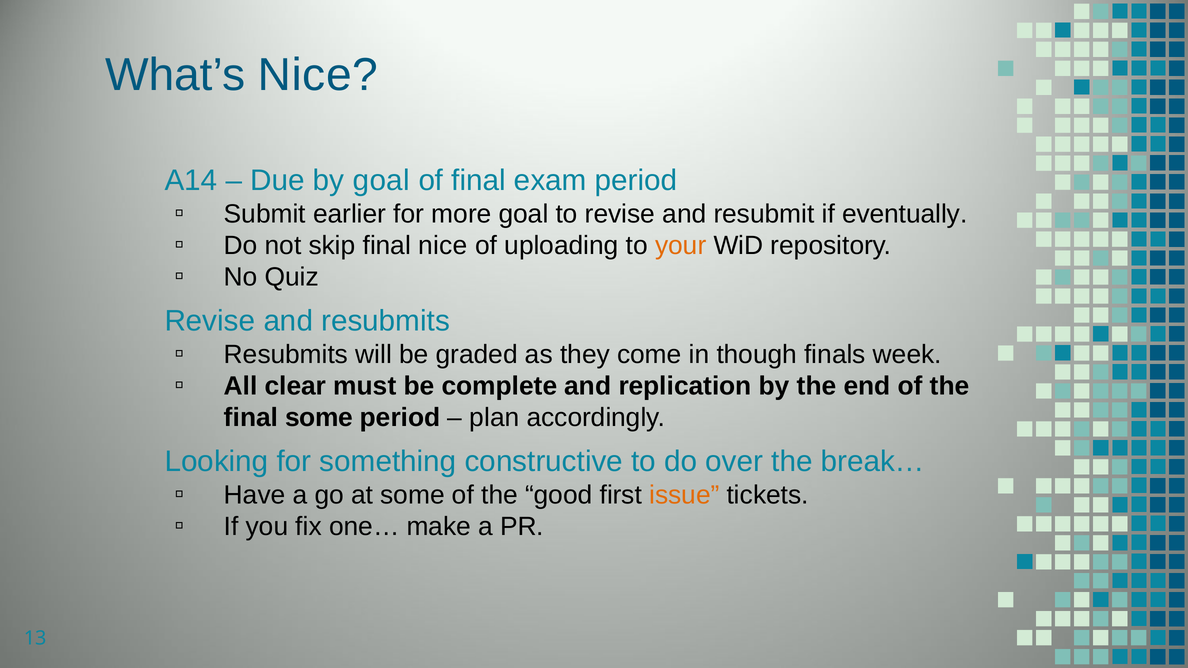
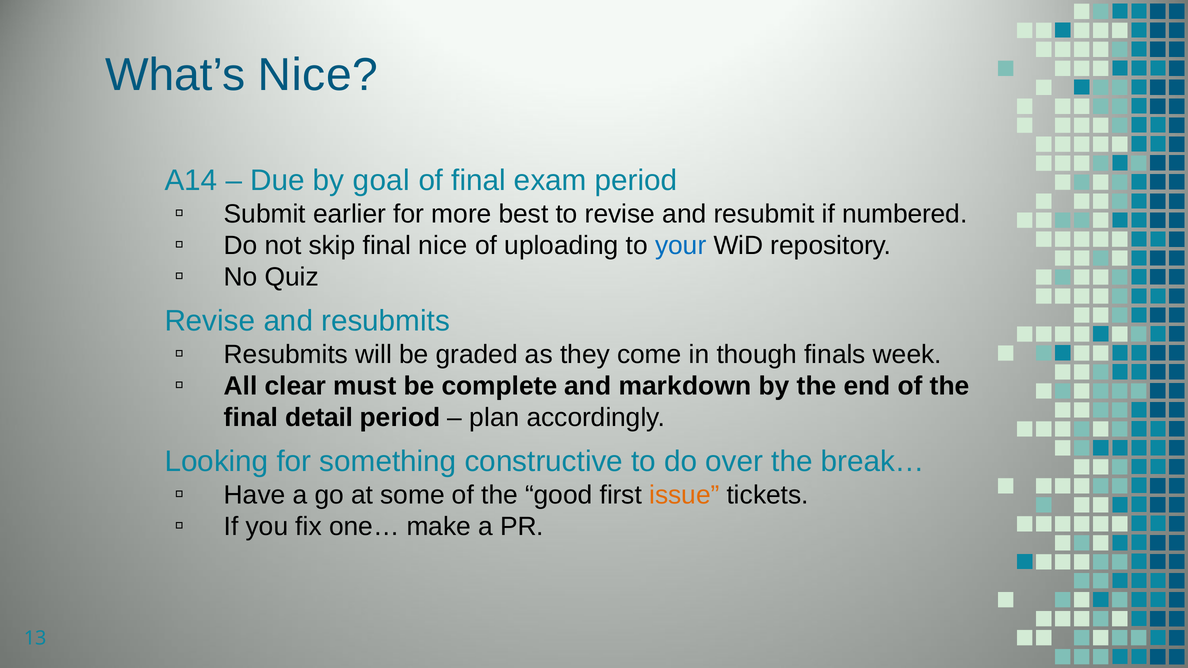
more goal: goal -> best
eventually: eventually -> numbered
your colour: orange -> blue
replication: replication -> markdown
final some: some -> detail
